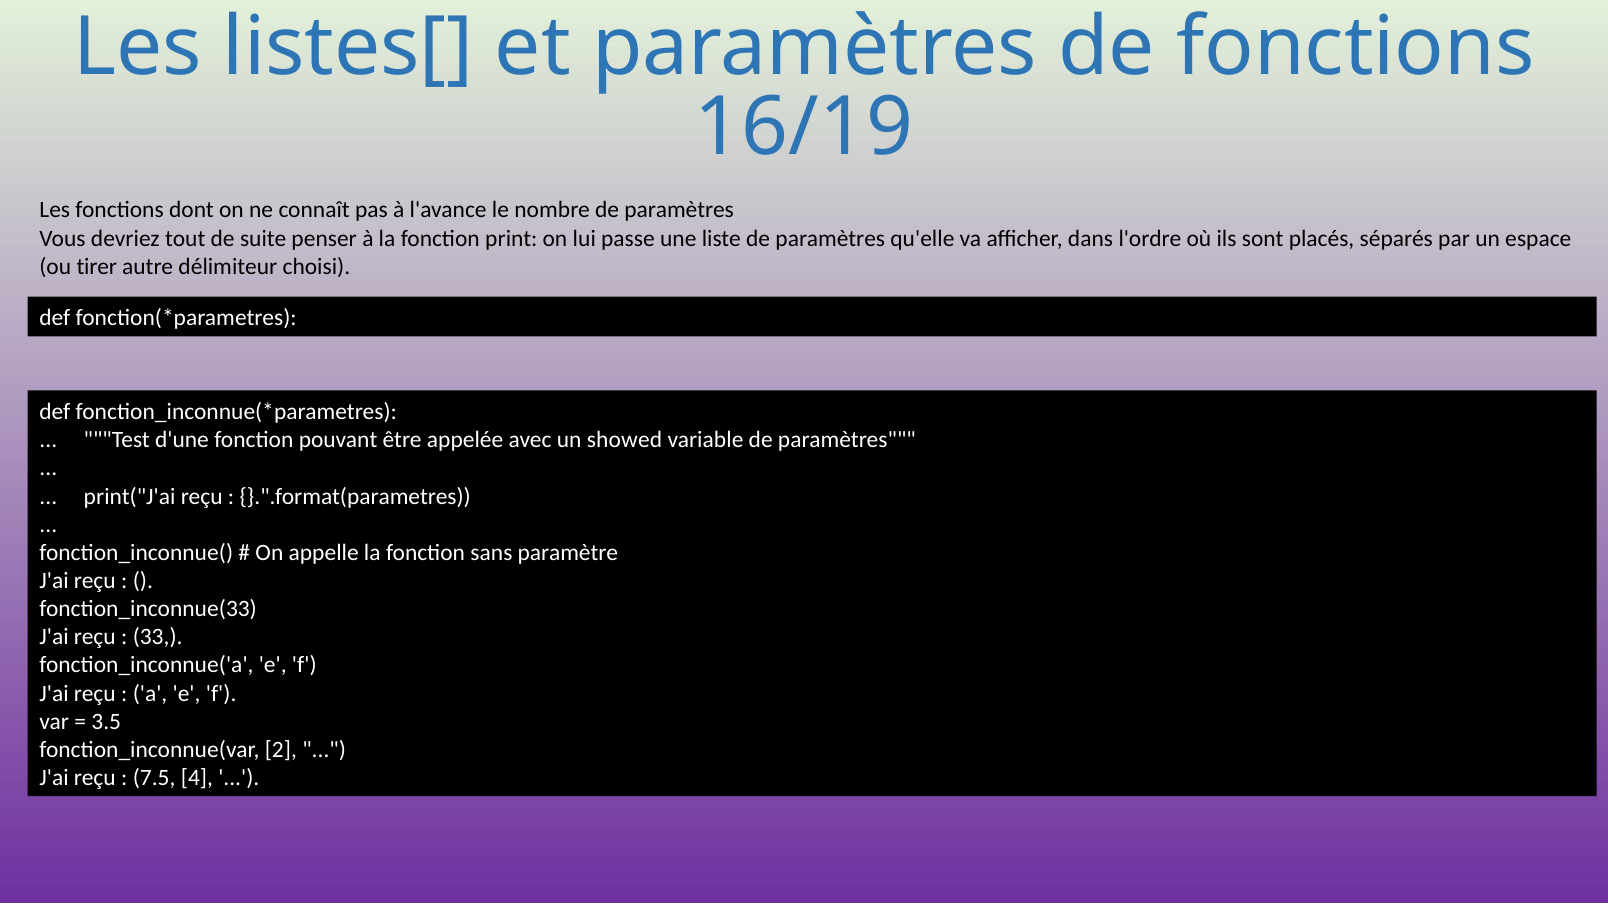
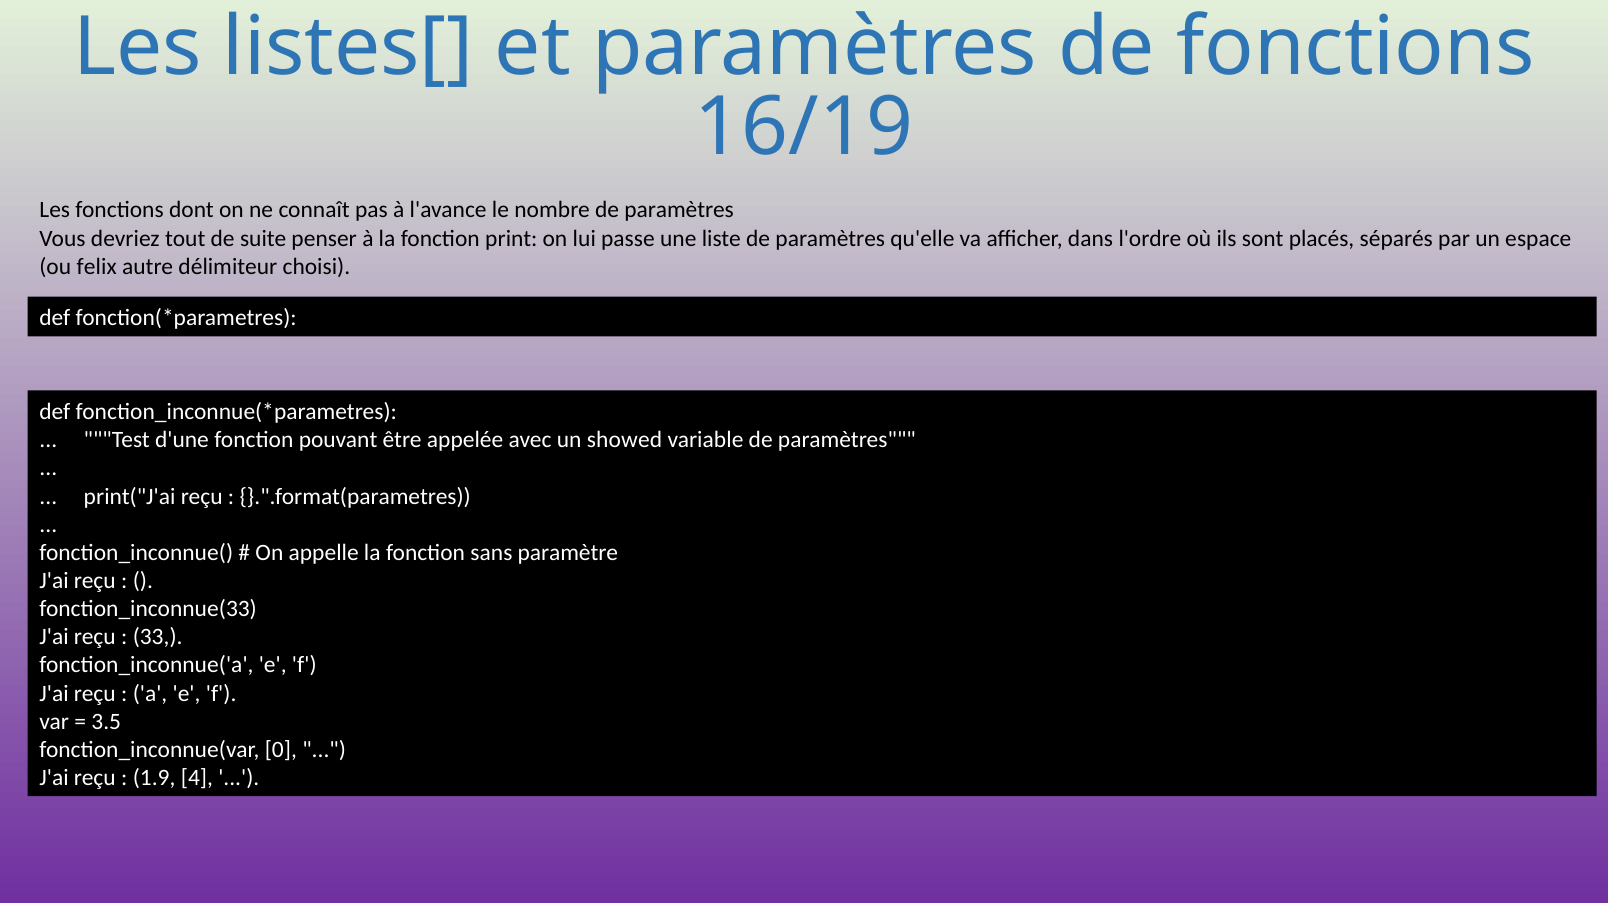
tirer: tirer -> felix
2: 2 -> 0
7.5: 7.5 -> 1.9
